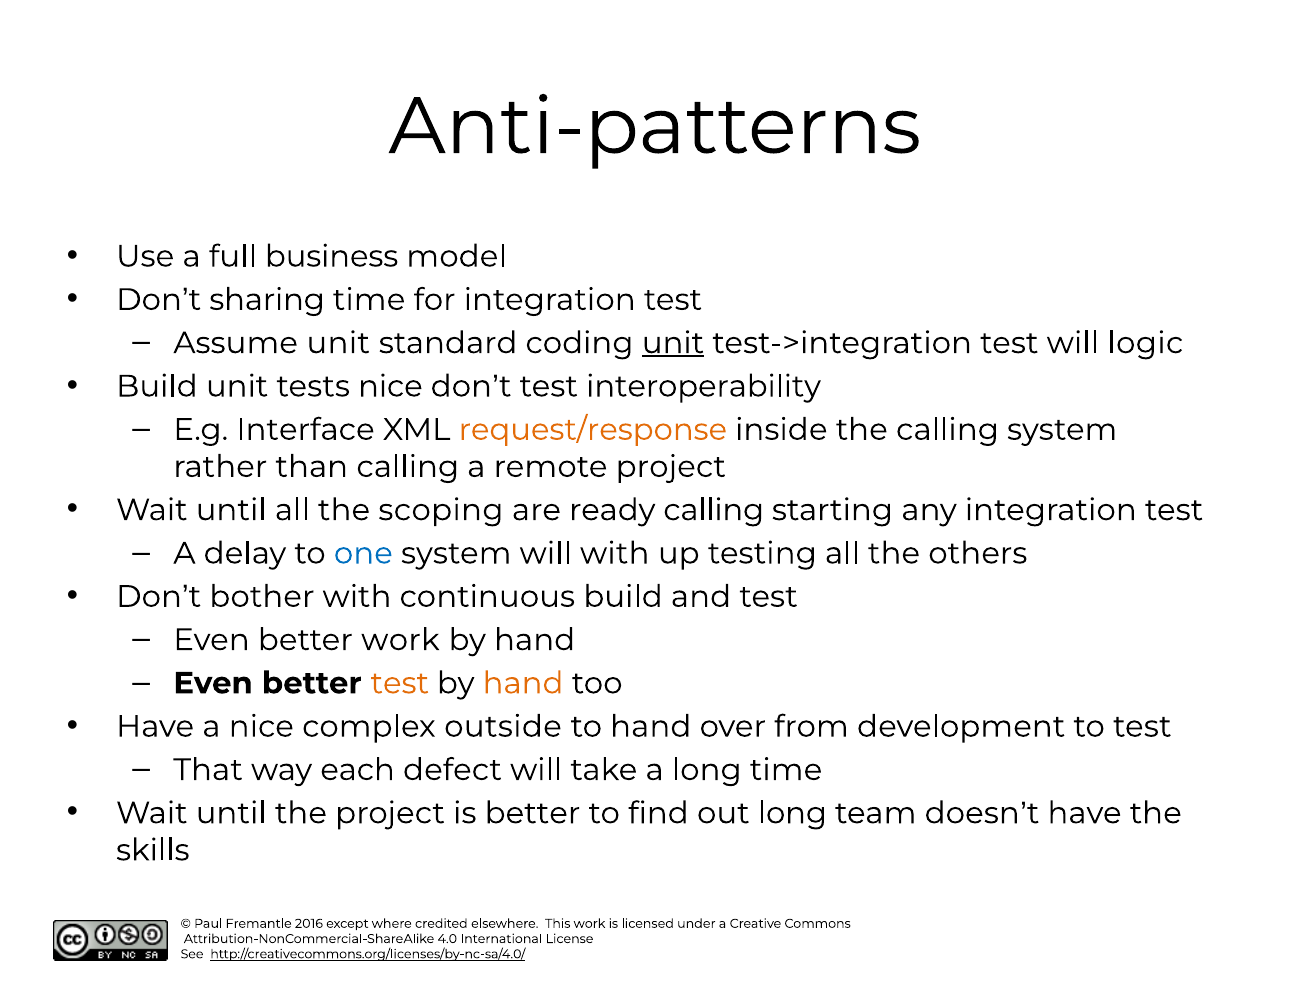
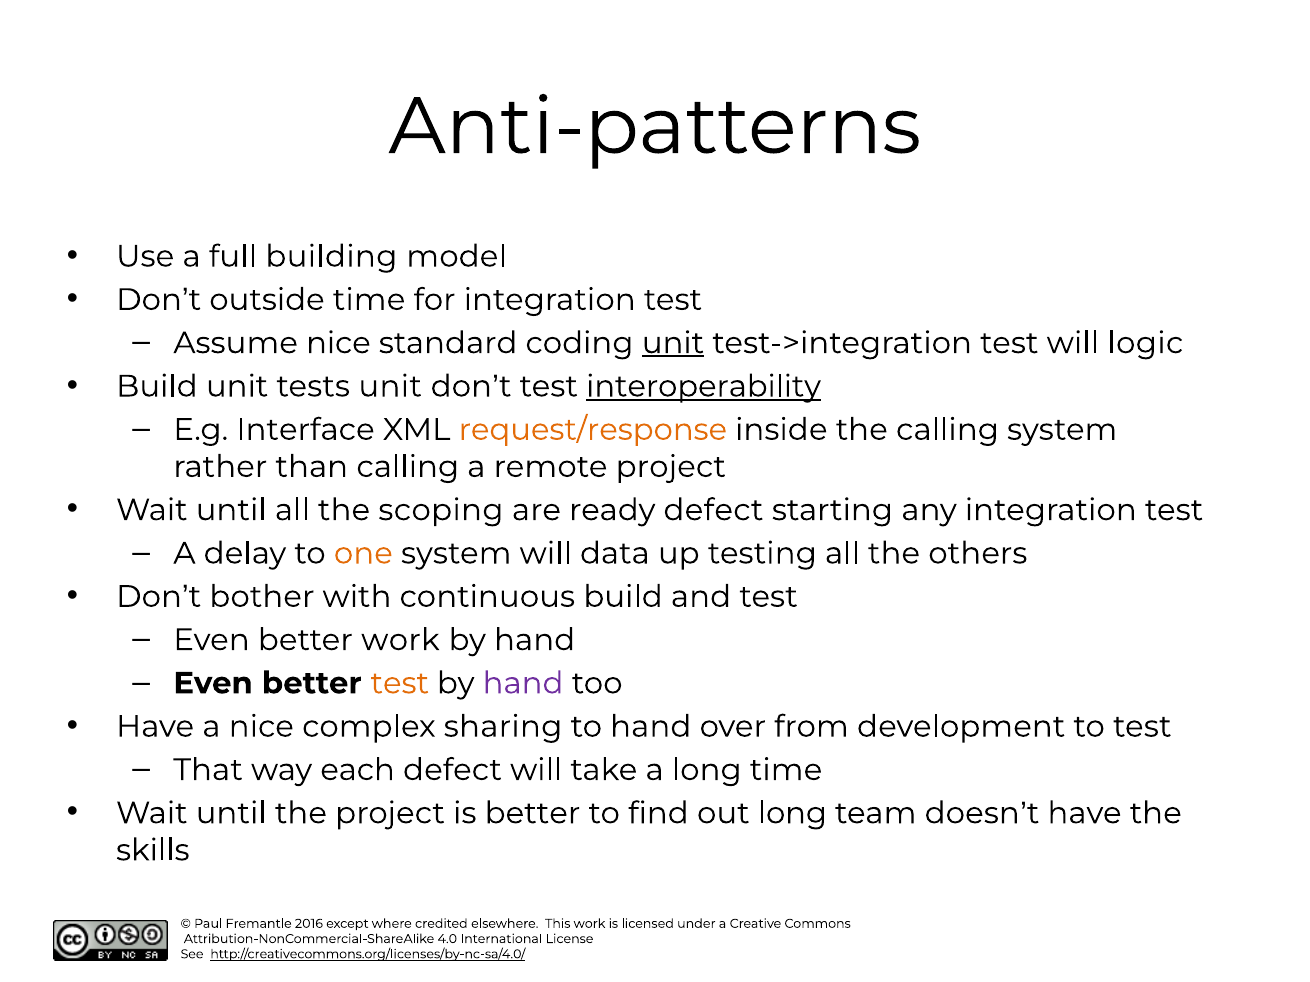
business: business -> building
sharing: sharing -> outside
Assume unit: unit -> nice
tests nice: nice -> unit
interoperability underline: none -> present
ready calling: calling -> defect
one colour: blue -> orange
will with: with -> data
hand at (523, 684) colour: orange -> purple
outside: outside -> sharing
